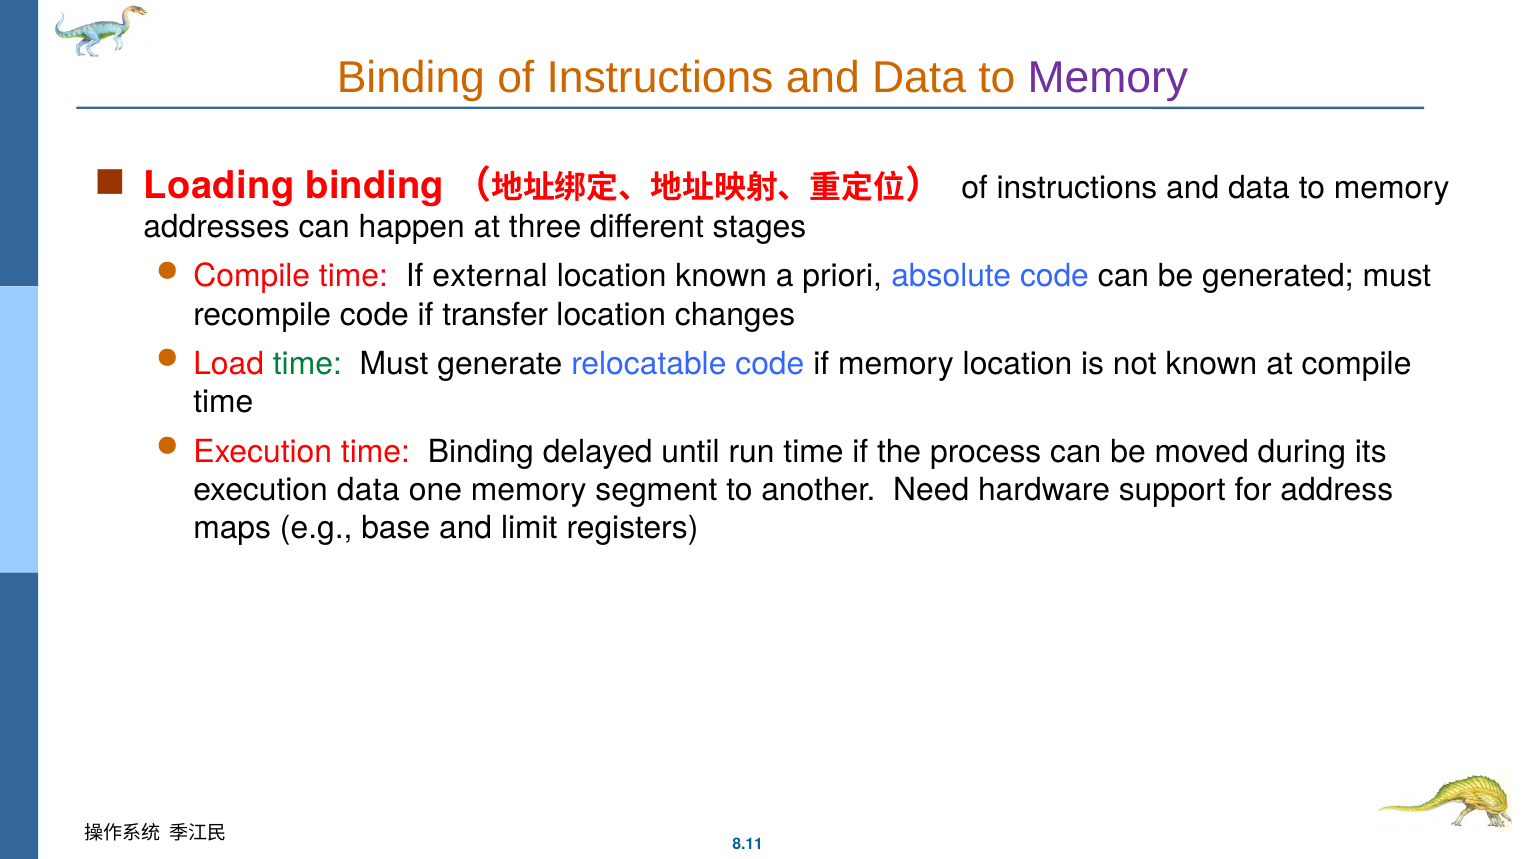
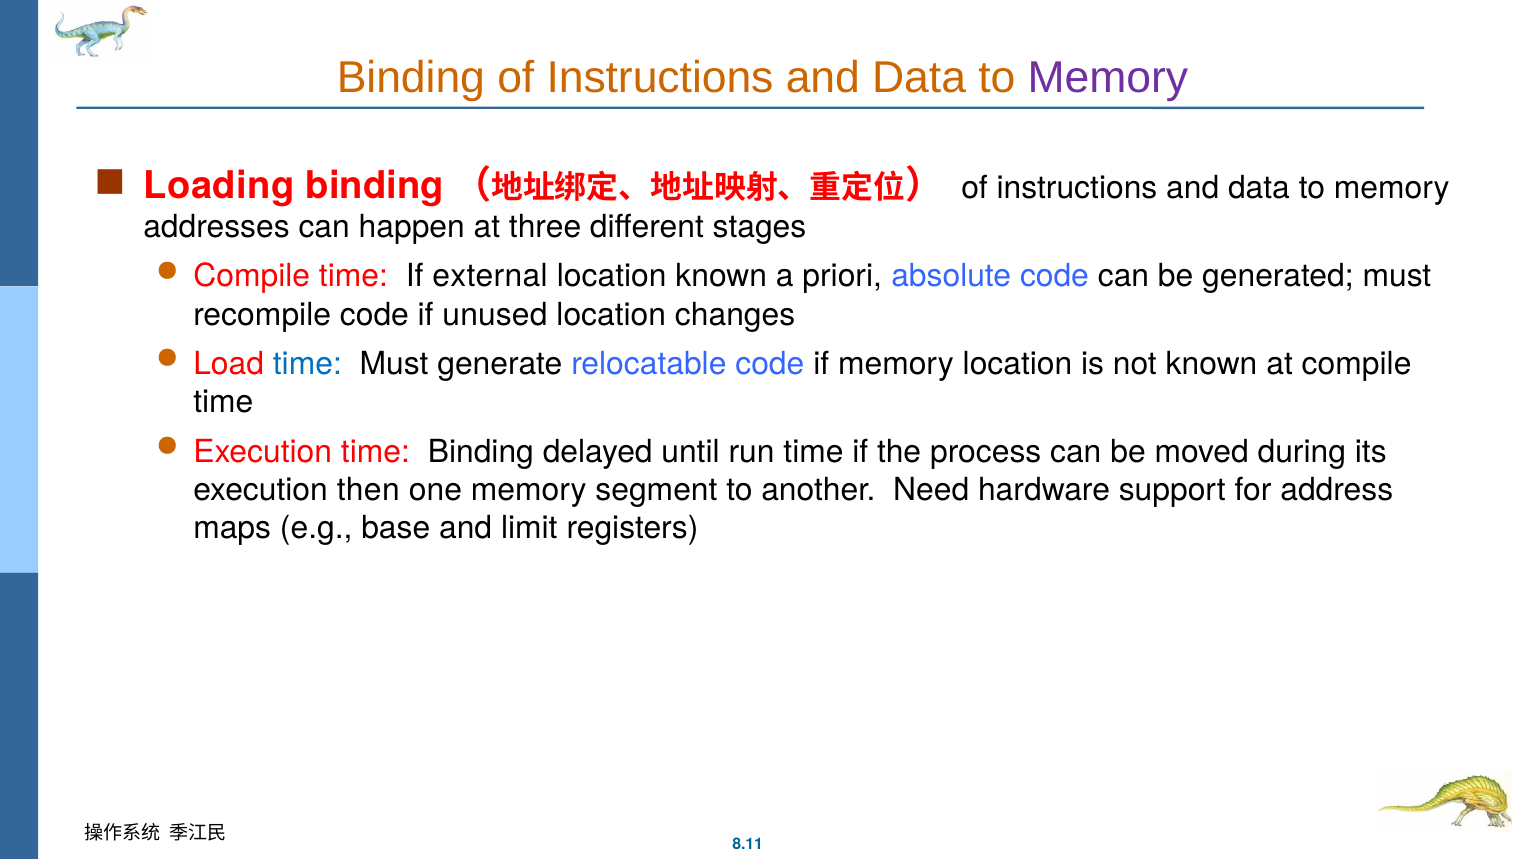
transfer: transfer -> unused
time at (307, 364) colour: green -> blue
execution data: data -> then
